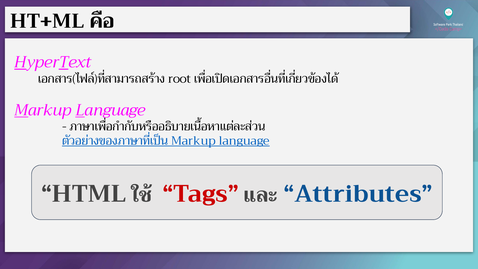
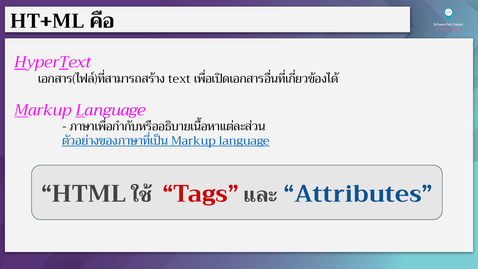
root: root -> text
